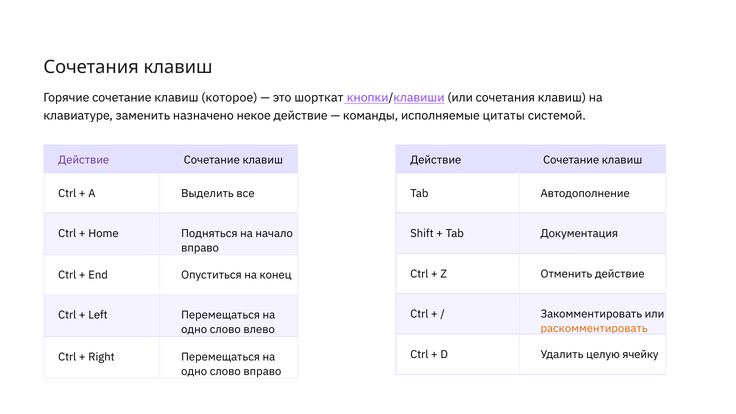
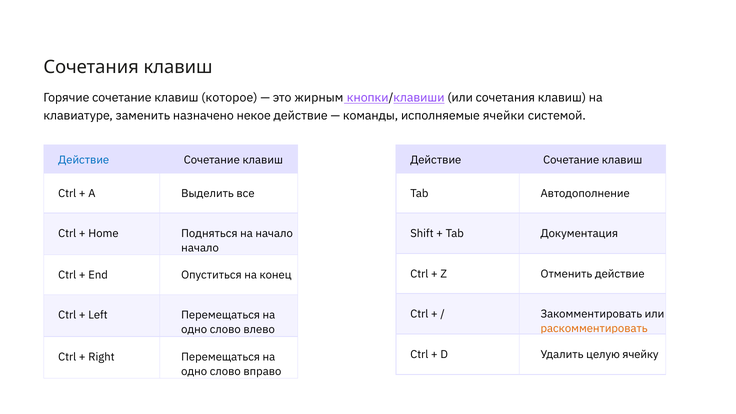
шорткат: шорткат -> жирным
цитаты: цитаты -> ячейки
Действие at (84, 160) colour: purple -> blue
вправо at (200, 248): вправо -> начало
